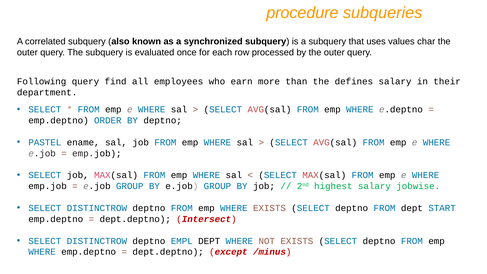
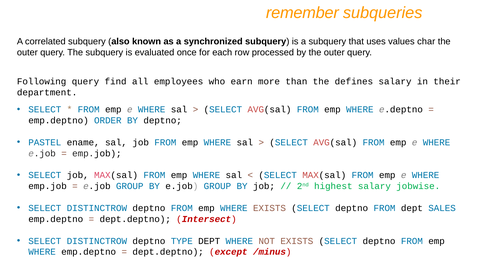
procedure: procedure -> remember
START: START -> SALES
EMPL: EMPL -> TYPE
